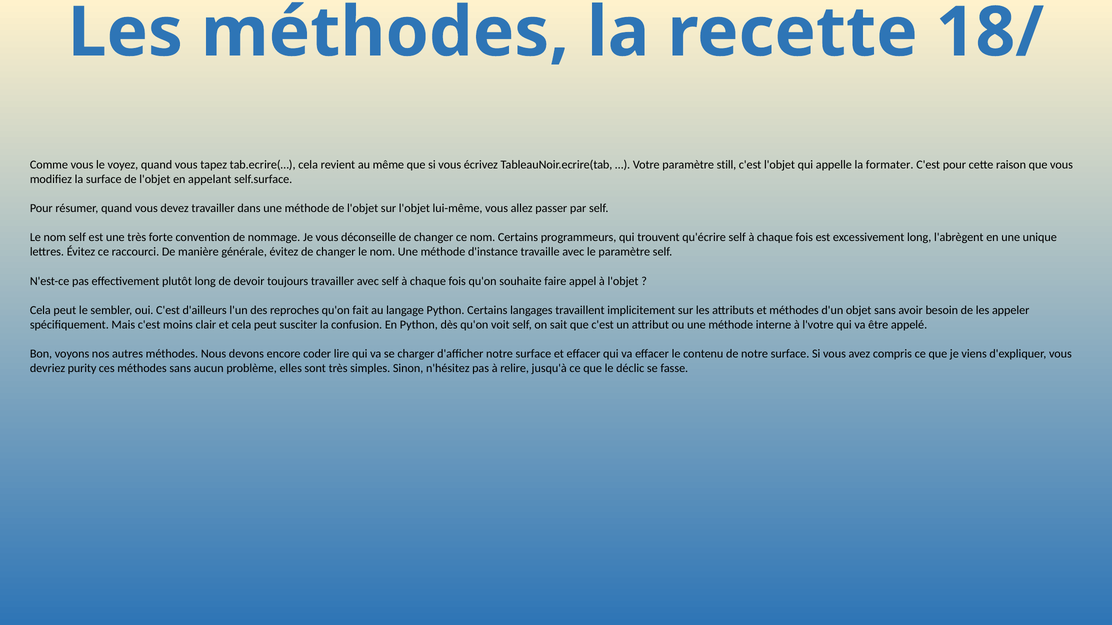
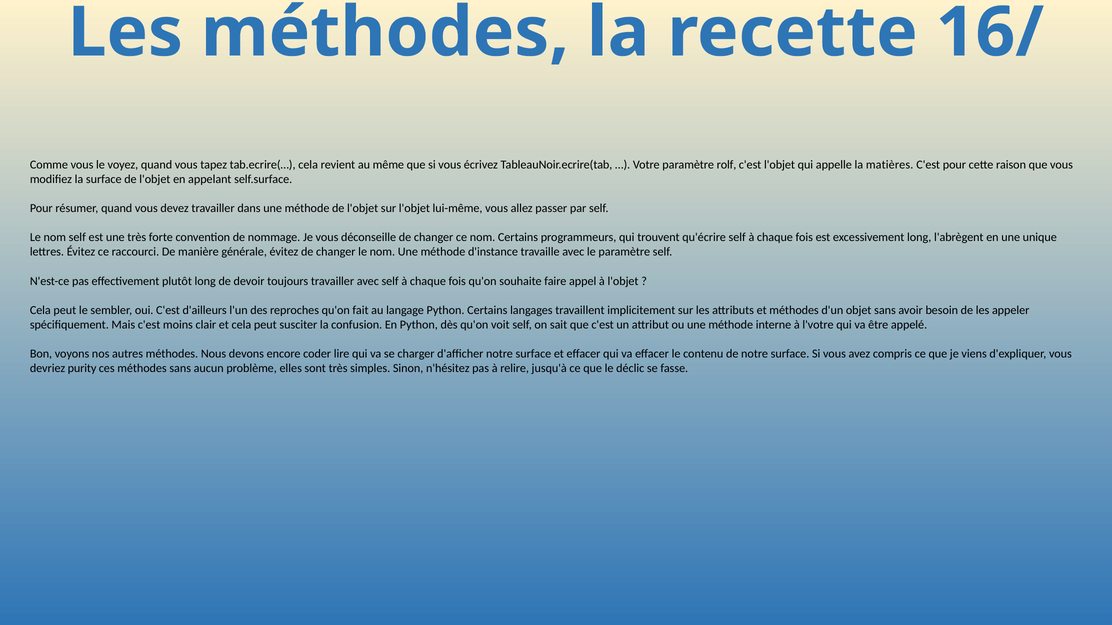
18/: 18/ -> 16/
still: still -> rolf
formater: formater -> matières
